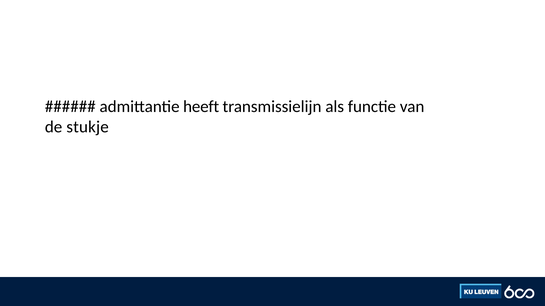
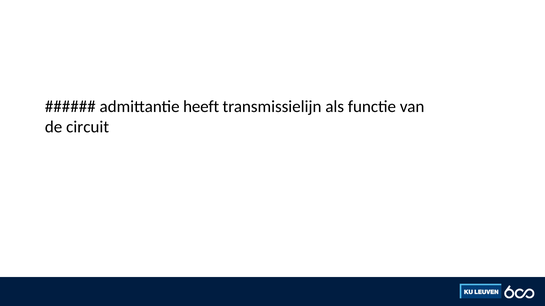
stukje: stukje -> circuit
